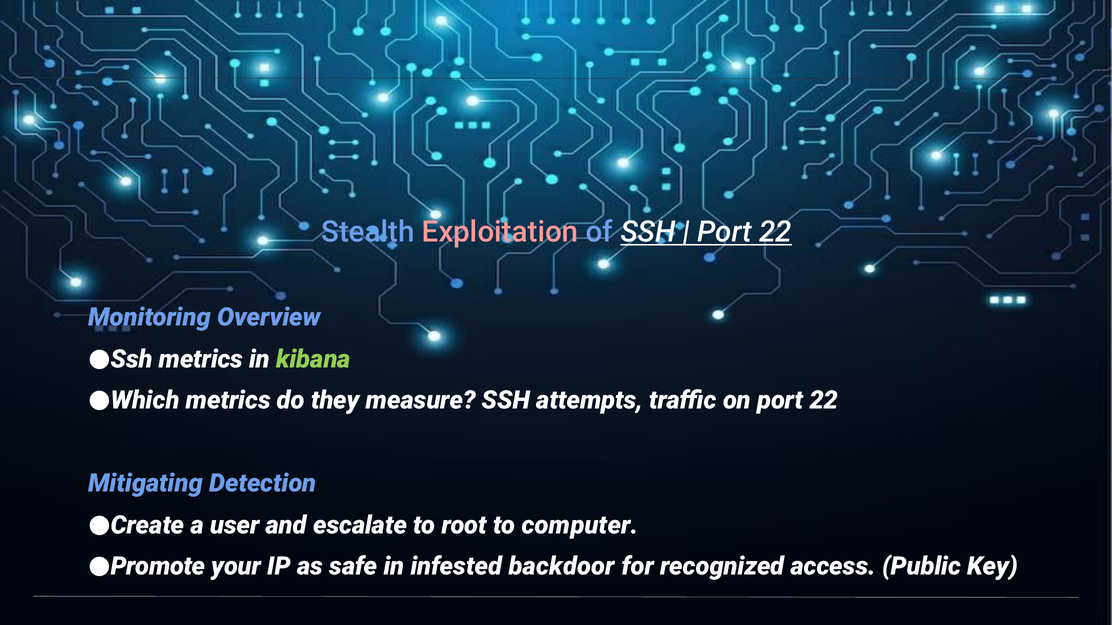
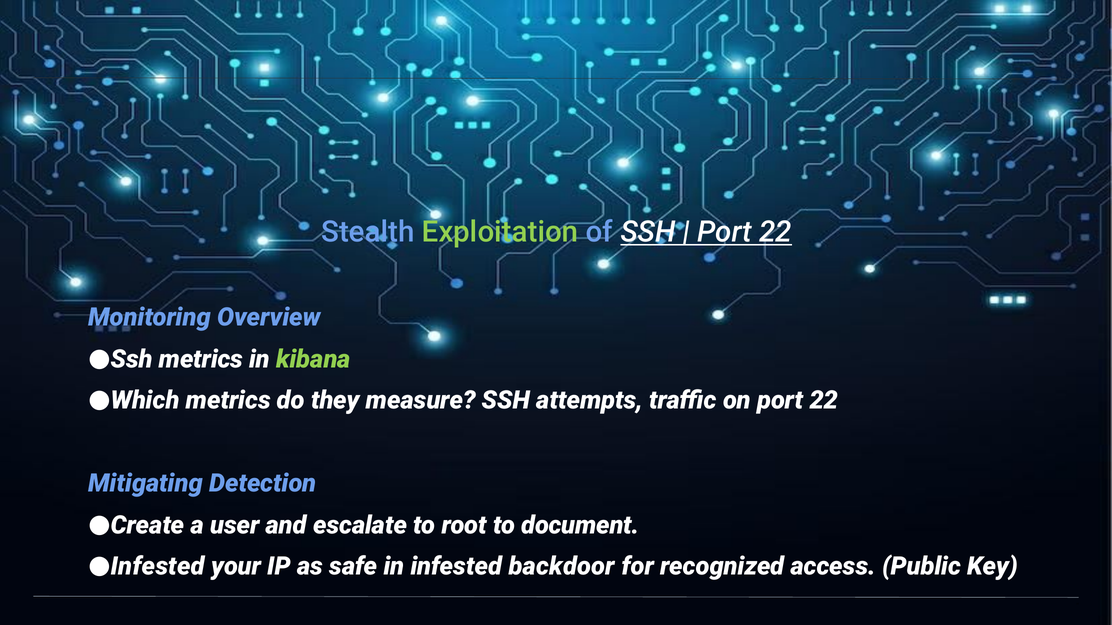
Exploitation colour: pink -> light green
computer: computer -> document
Promote at (158, 567): Promote -> Infested
